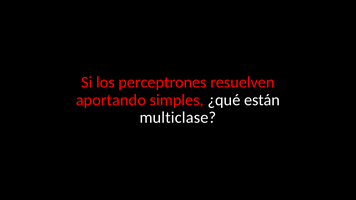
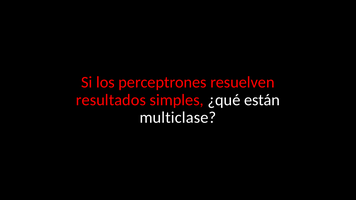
aportando: aportando -> resultados
